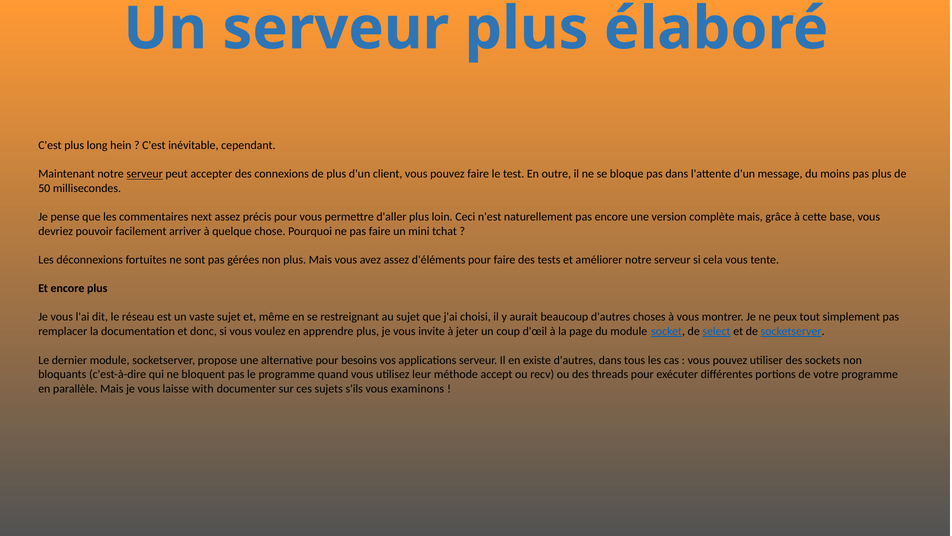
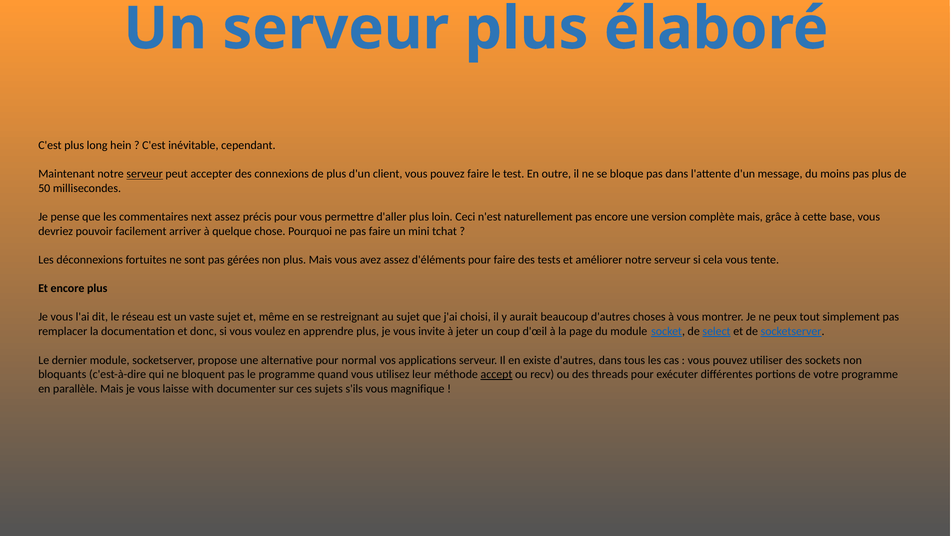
besoins: besoins -> normal
accept underline: none -> present
examinons: examinons -> magnifique
